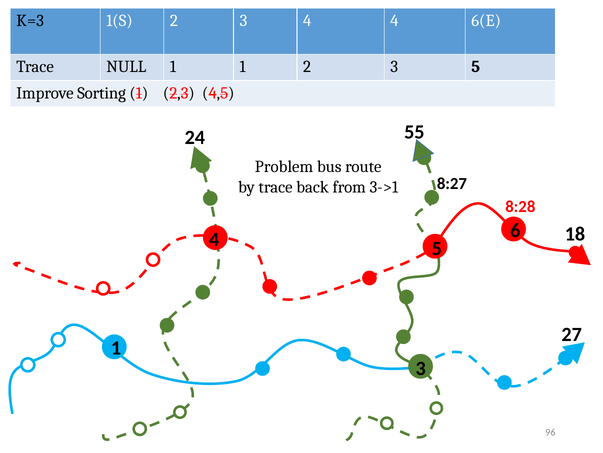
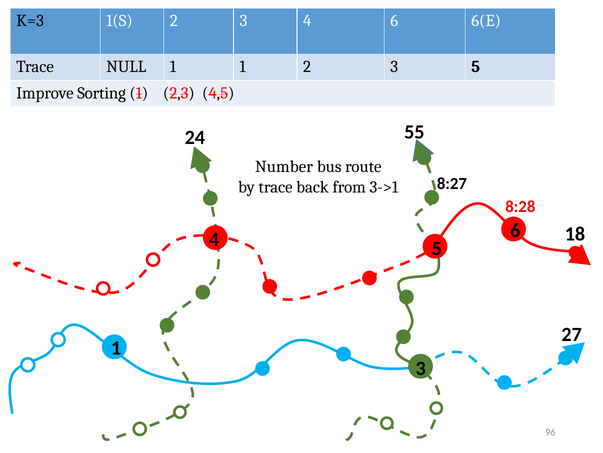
4 4: 4 -> 6
Problem: Problem -> Number
